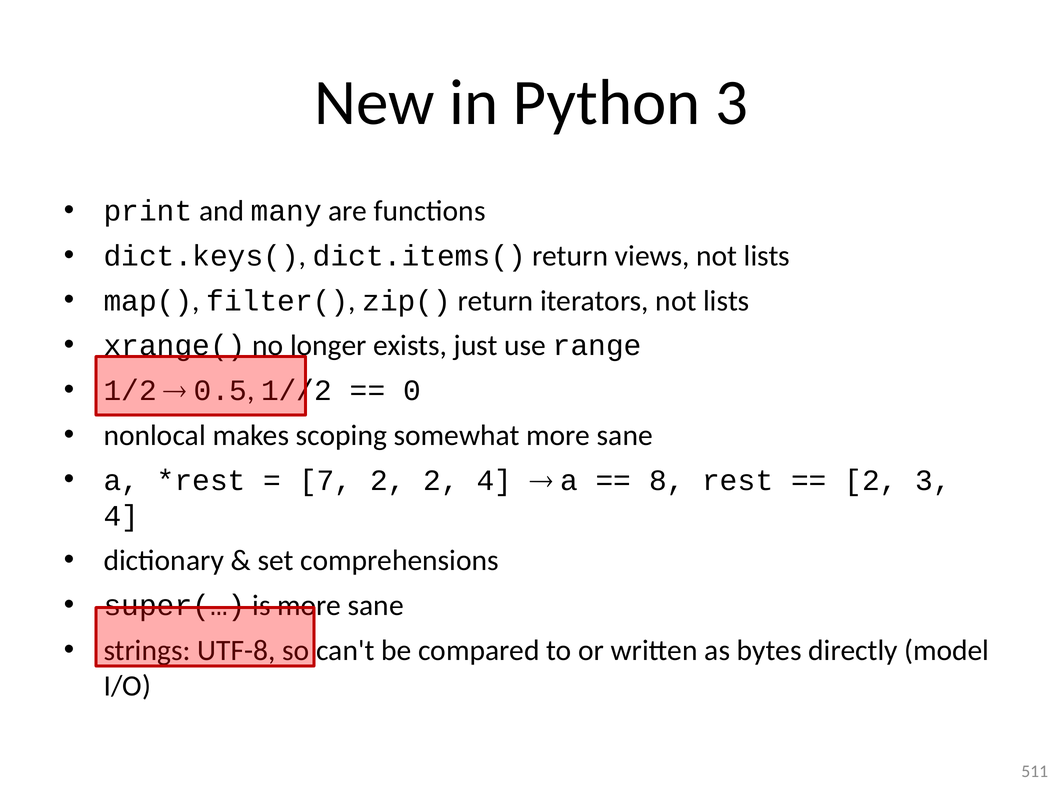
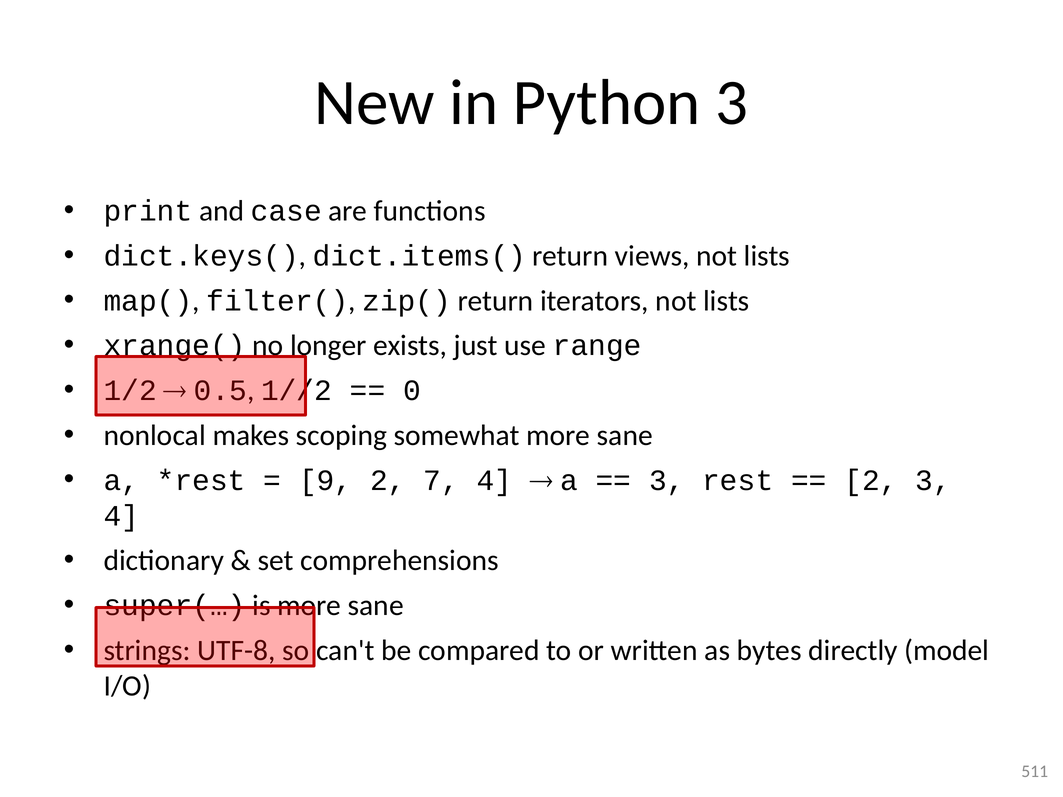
many: many -> case
7: 7 -> 9
2 2: 2 -> 7
8 at (667, 481): 8 -> 3
